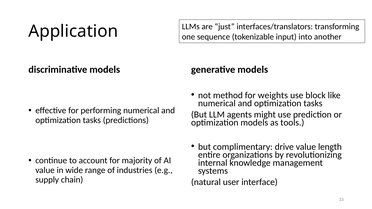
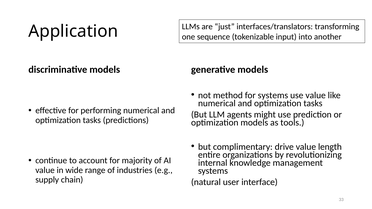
for weights: weights -> systems
use block: block -> value
